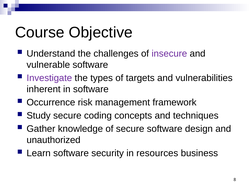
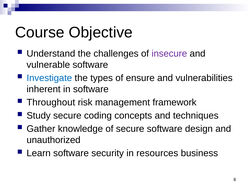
Investigate colour: purple -> blue
targets: targets -> ensure
Occurrence: Occurrence -> Throughout
